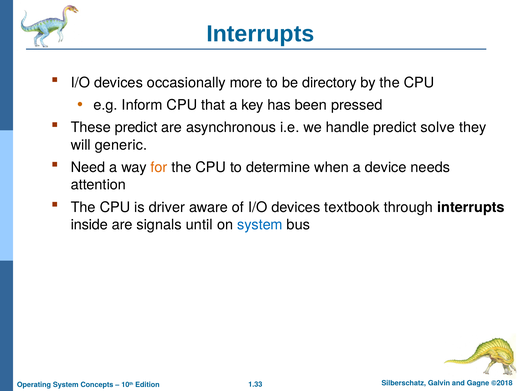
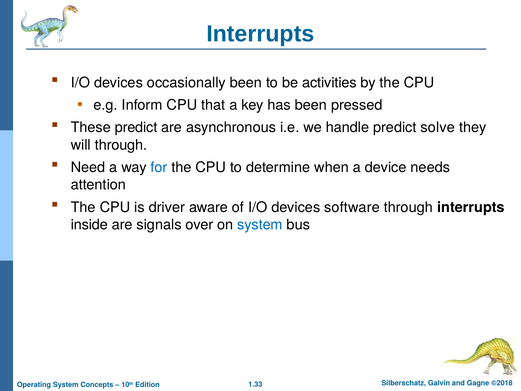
occasionally more: more -> been
directory: directory -> activities
will generic: generic -> through
for colour: orange -> blue
textbook: textbook -> software
until: until -> over
